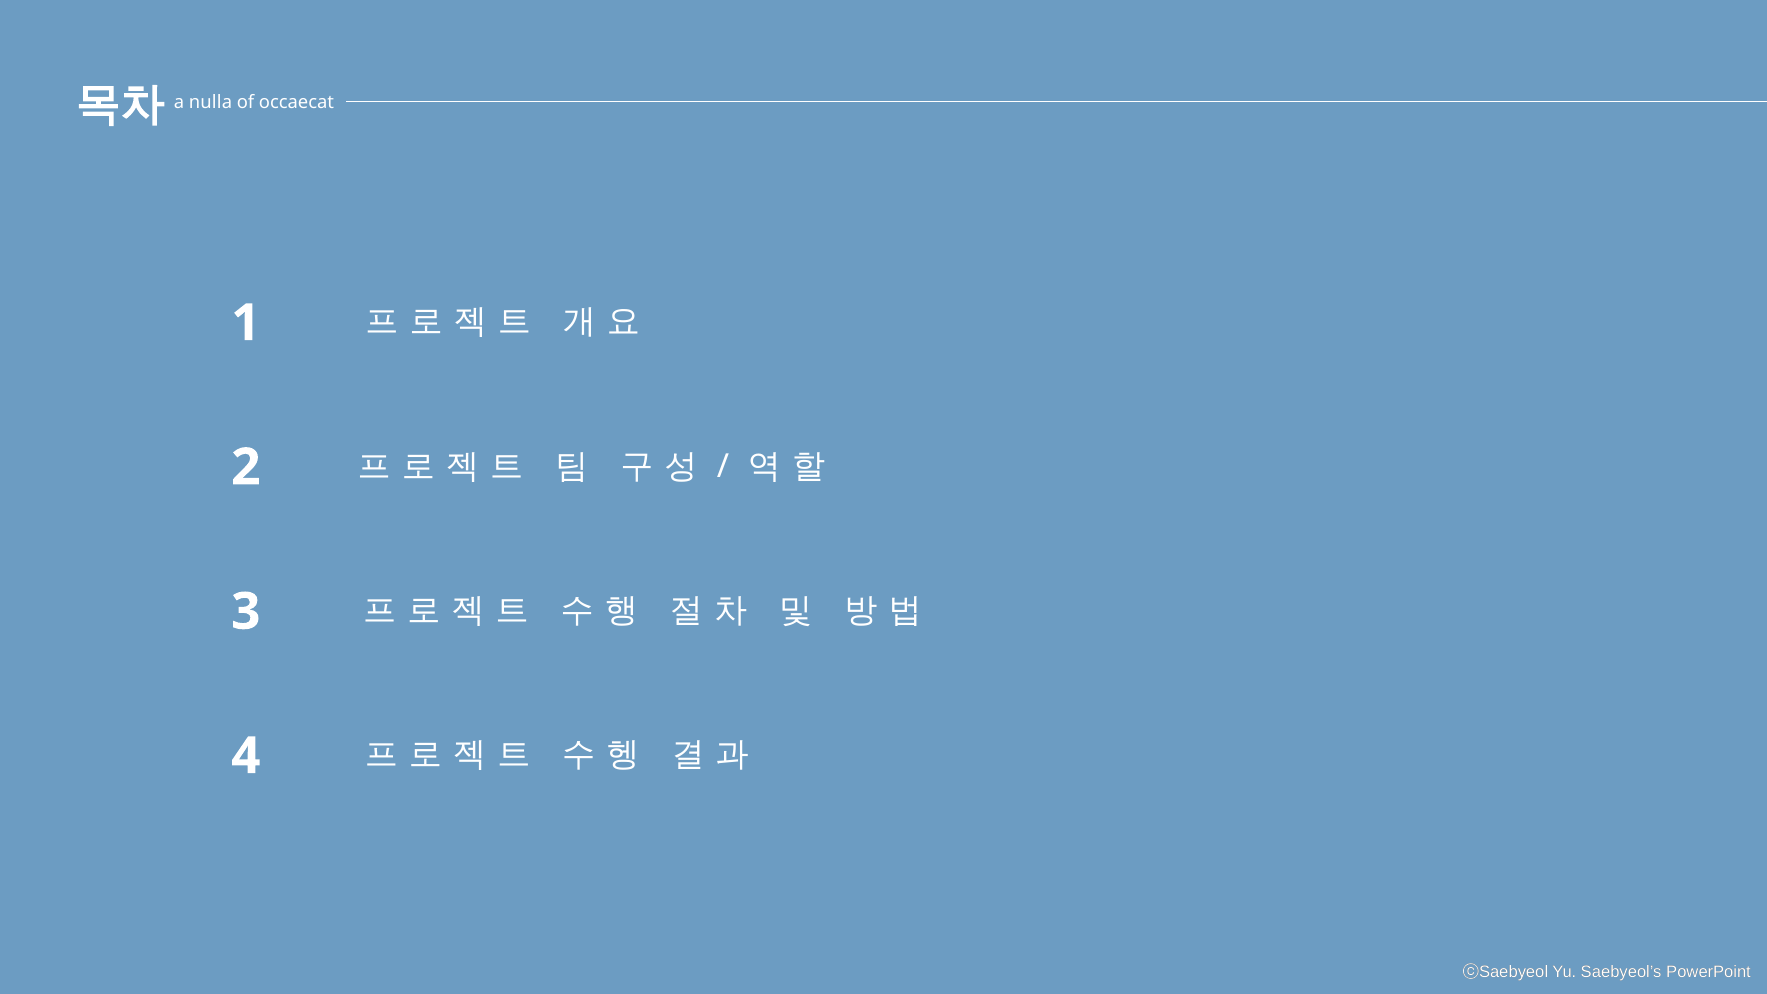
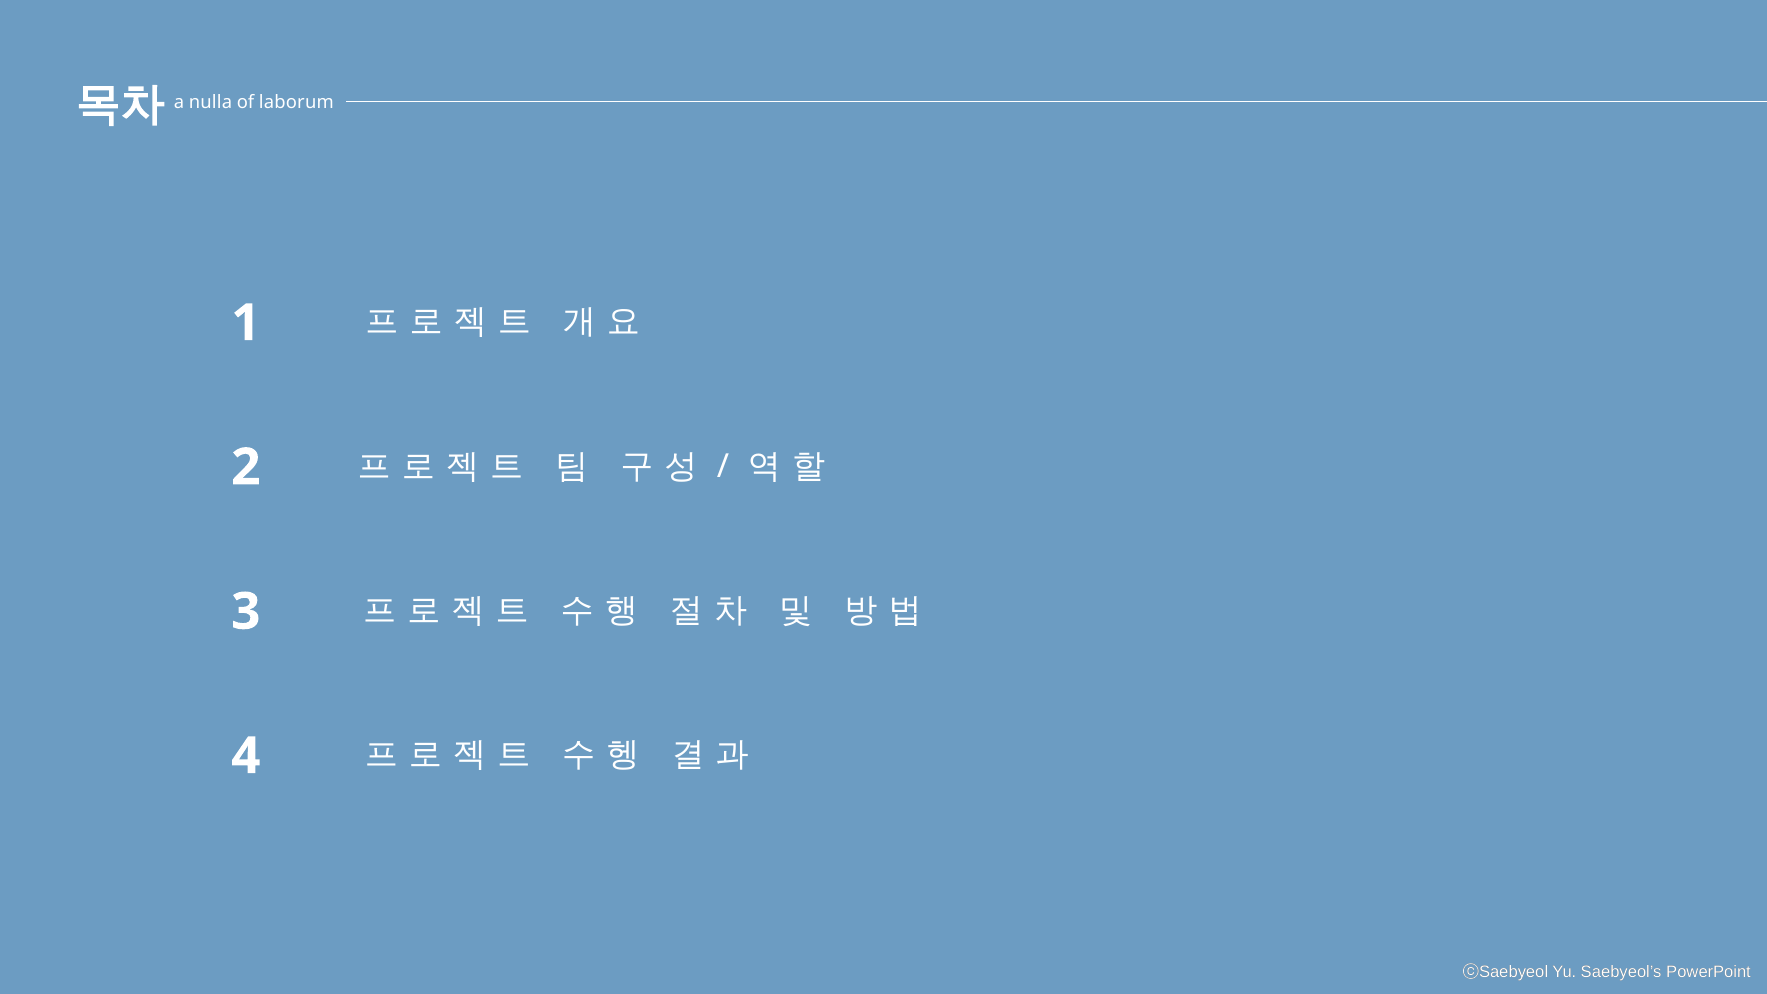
occaecat: occaecat -> laborum
